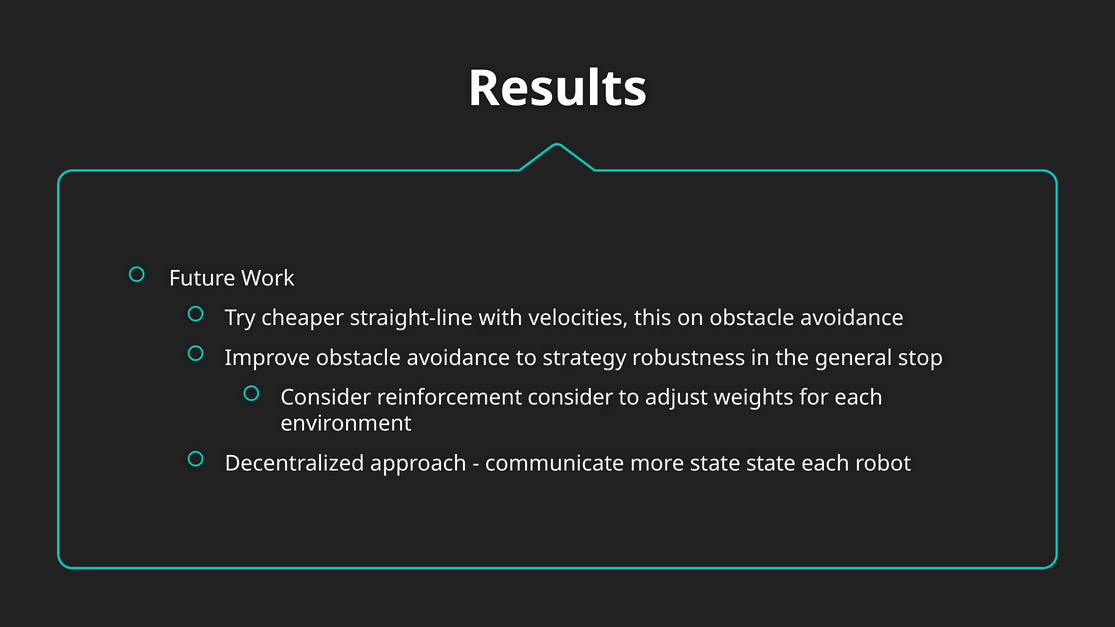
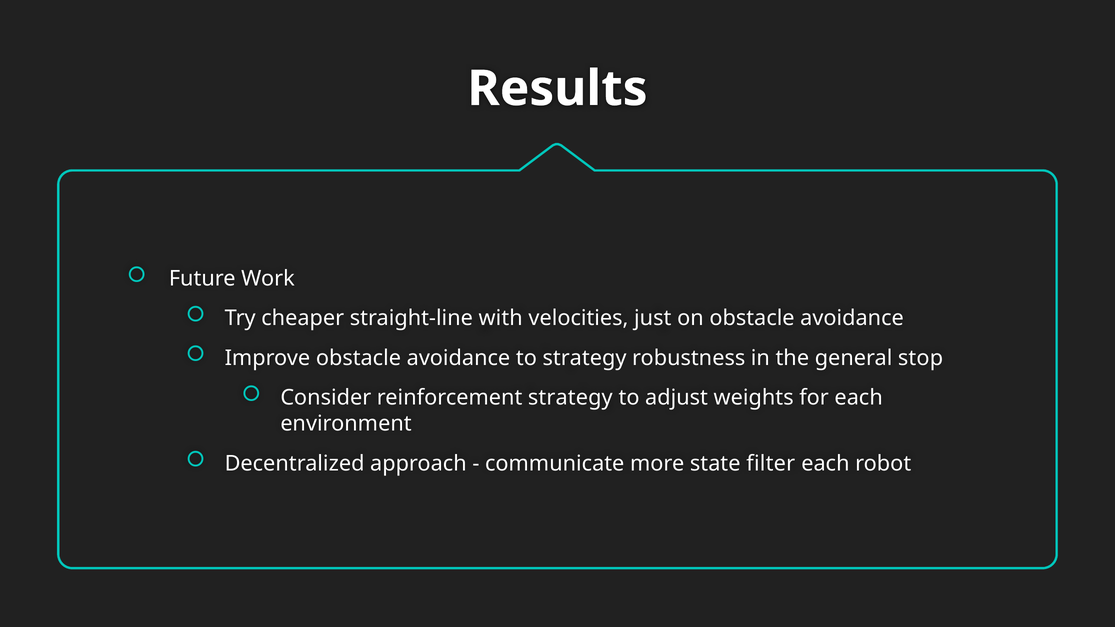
this: this -> just
reinforcement consider: consider -> strategy
state state: state -> filter
